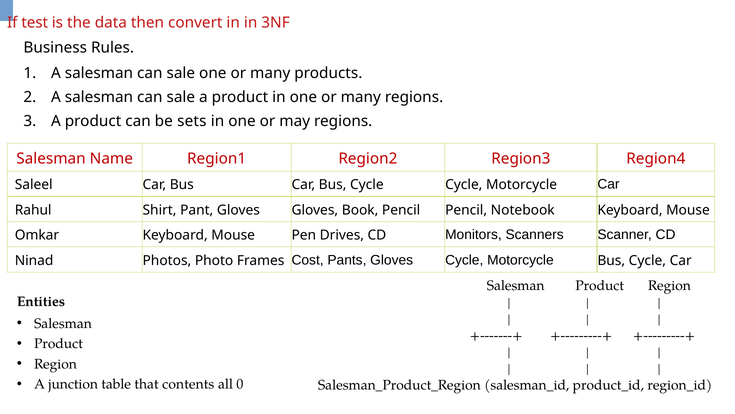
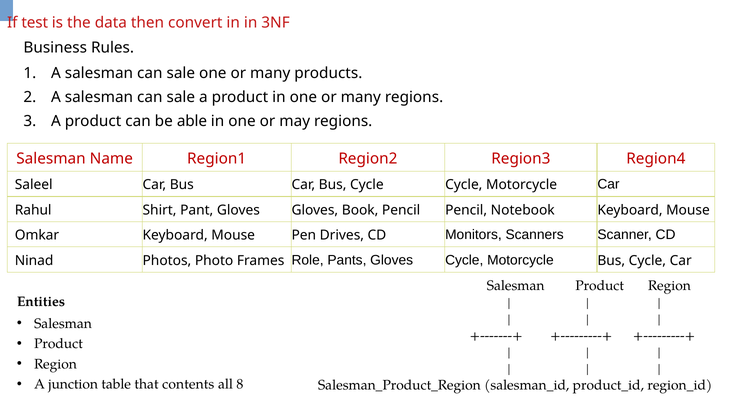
sets: sets -> able
Cost: Cost -> Role
0: 0 -> 8
